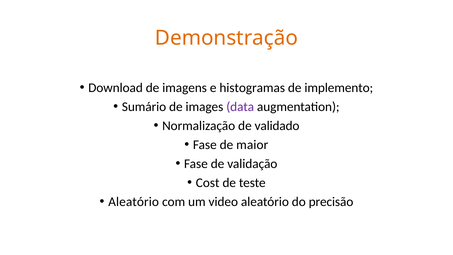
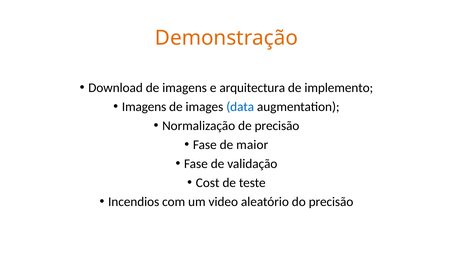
histogramas: histogramas -> arquitectura
Sumário at (144, 107): Sumário -> Imagens
data colour: purple -> blue
de validado: validado -> precisão
Aleatório at (134, 202): Aleatório -> Incendios
